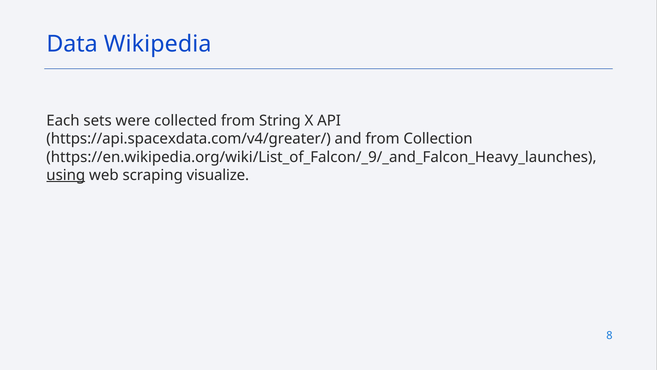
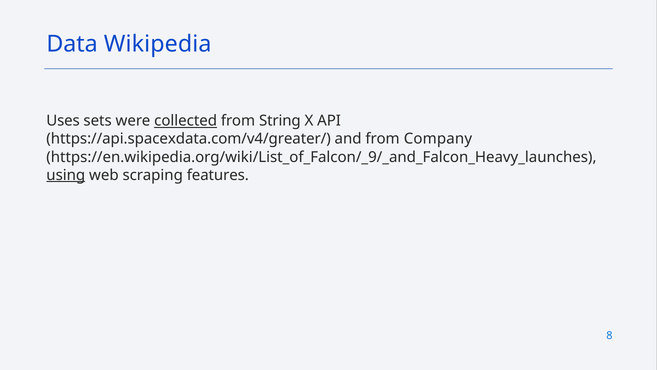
Each: Each -> Uses
collected underline: none -> present
Collection: Collection -> Company
visualize: visualize -> features
